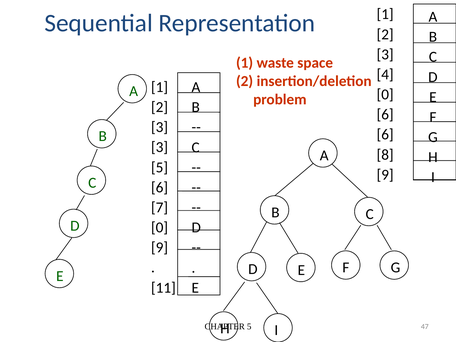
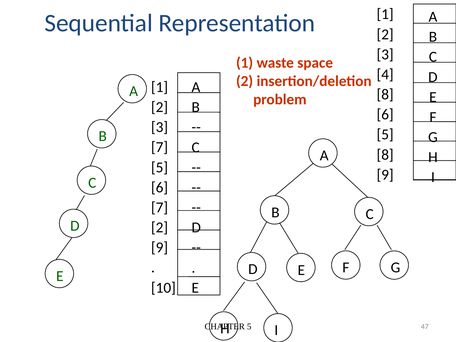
0 at (385, 95): 0 -> 8
6 at (385, 135): 6 -> 5
3 at (160, 147): 3 -> 7
0 at (160, 228): 0 -> 2
11: 11 -> 10
